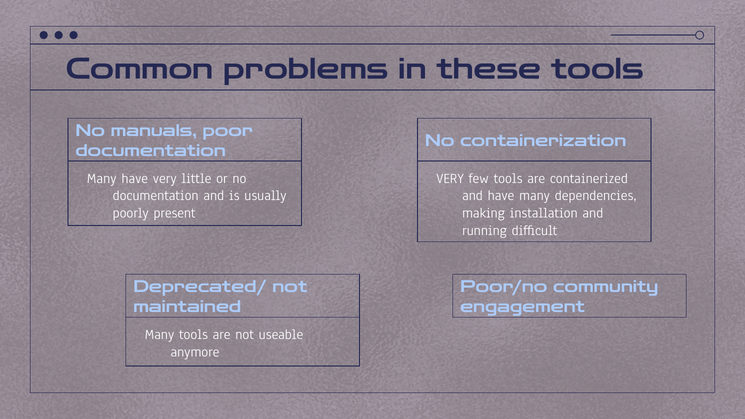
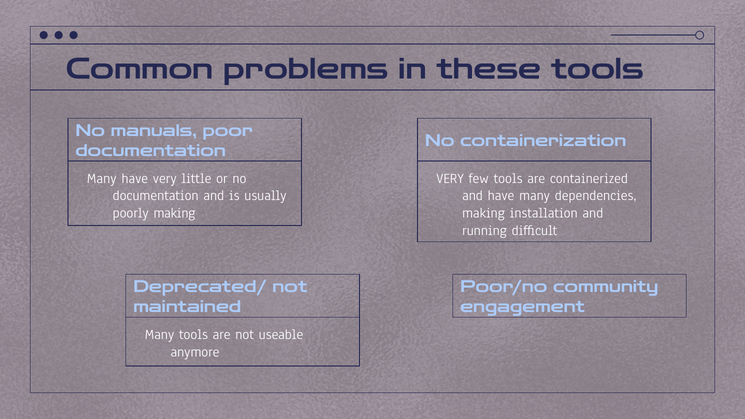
poorly present: present -> making
